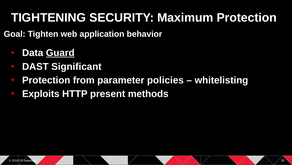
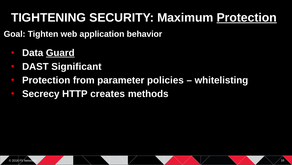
Protection at (247, 18) underline: none -> present
Exploits: Exploits -> Secrecy
present: present -> creates
